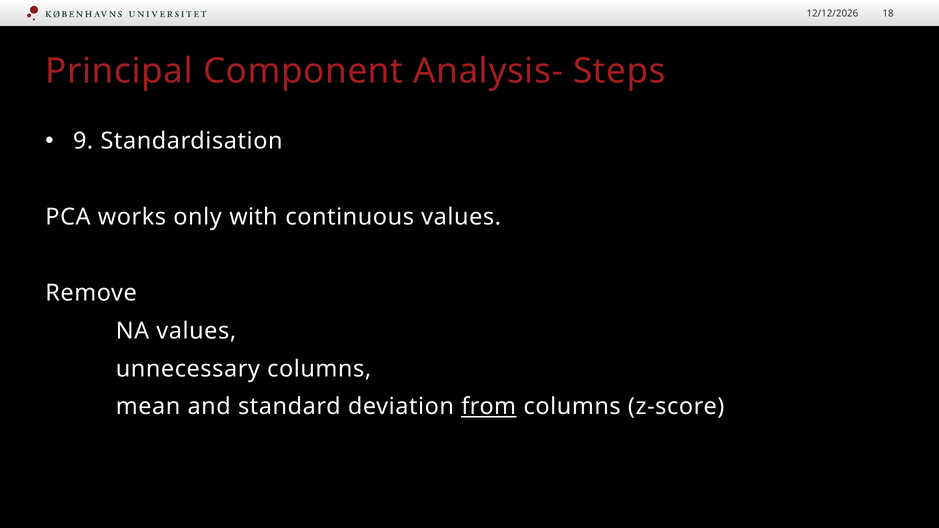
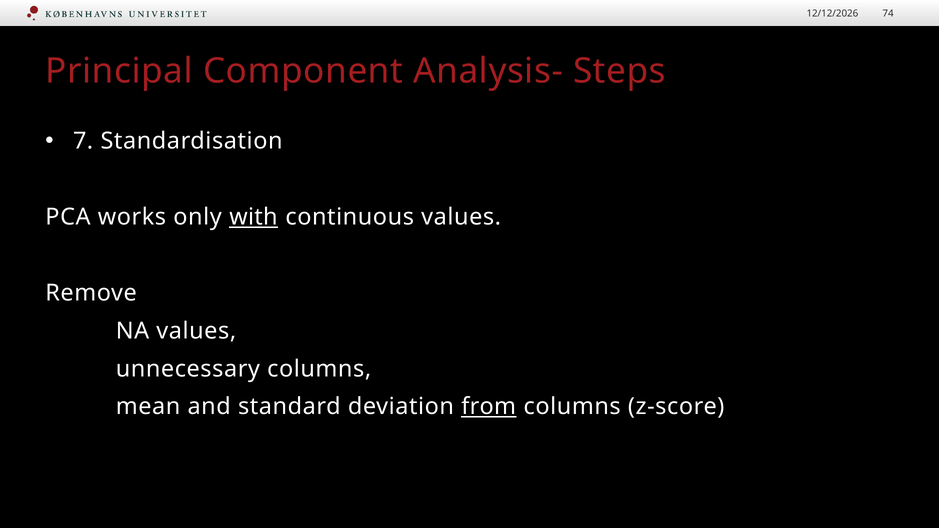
18: 18 -> 74
9: 9 -> 7
with underline: none -> present
